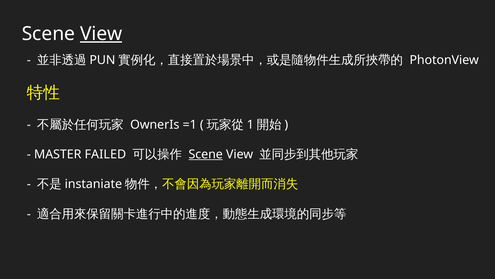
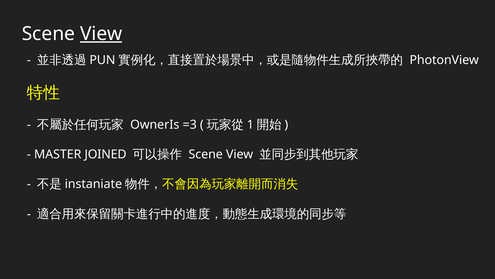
=1: =1 -> =3
FAILED: FAILED -> JOINED
Scene at (206, 154) underline: present -> none
